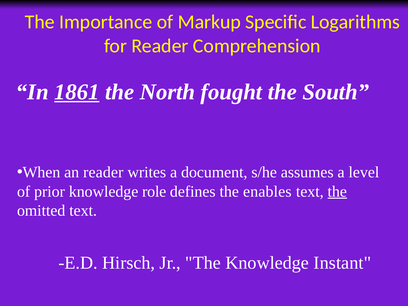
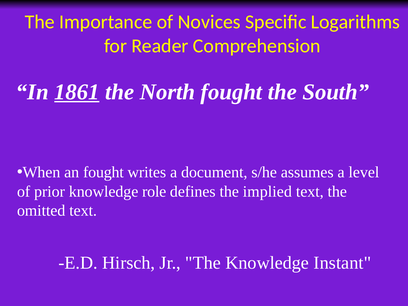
Markup: Markup -> Novices
an reader: reader -> fought
enables: enables -> implied
the at (337, 191) underline: present -> none
